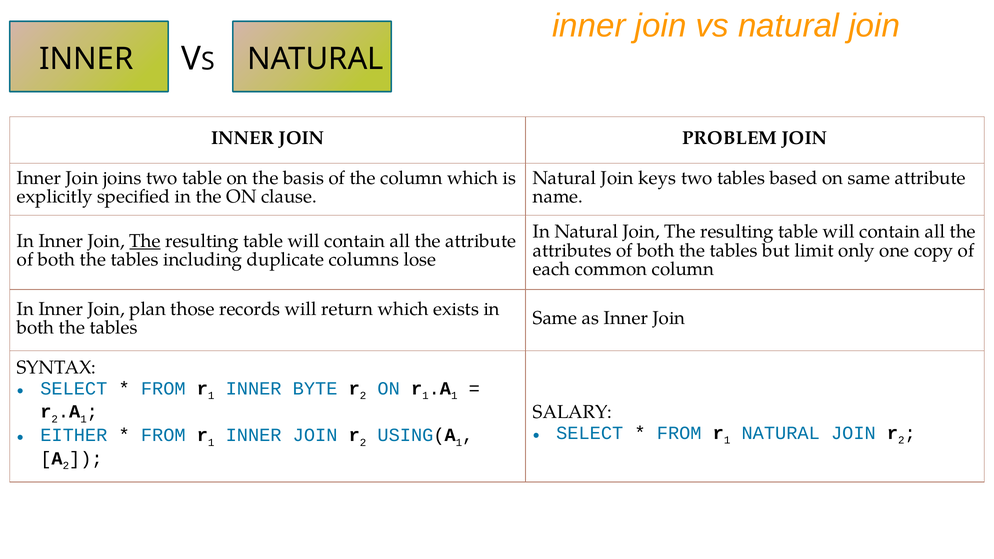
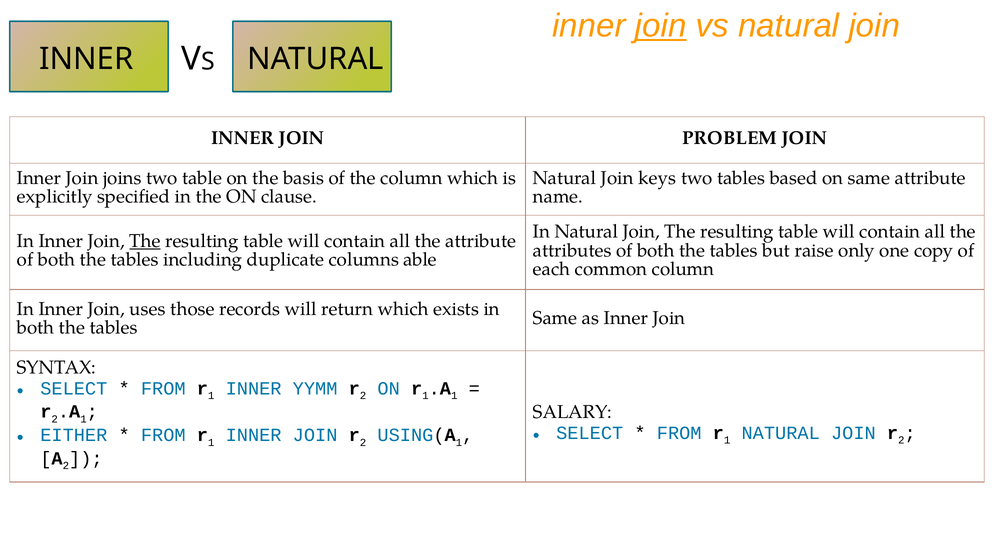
join at (661, 26) underline: none -> present
limit: limit -> raise
lose: lose -> able
plan: plan -> uses
BYTE: BYTE -> YYMM
